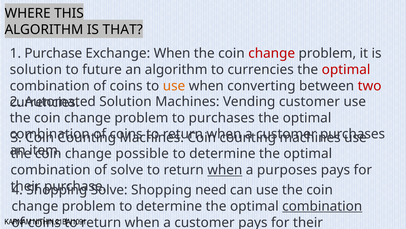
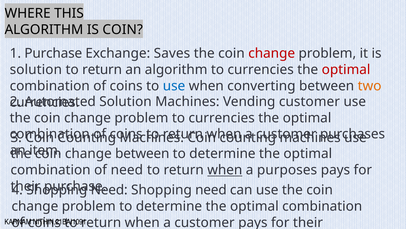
IS THAT: THAT -> COIN
Exchange When: When -> Saves
future at (102, 69): future -> return
use at (174, 86) colour: orange -> blue
two colour: red -> orange
problem to purchases: purchases -> currencies
change possible: possible -> between
of solve: solve -> need
Solve at (109, 189): Solve -> Need
combination at (322, 206) underline: present -> none
